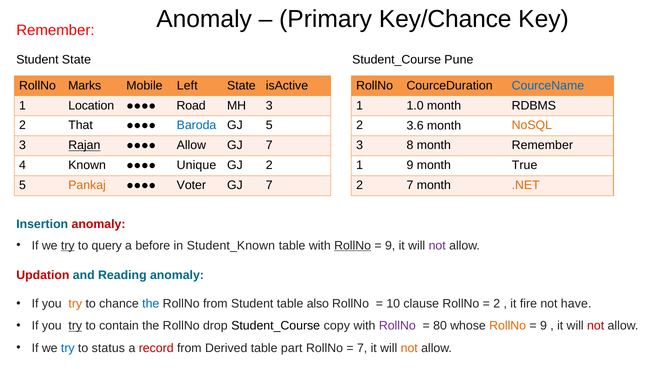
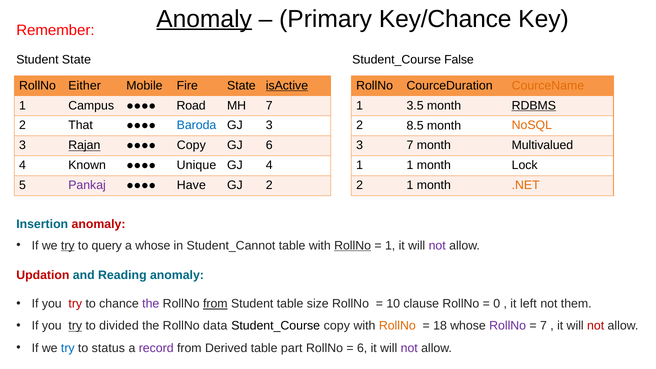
Anomaly at (204, 19) underline: none -> present
Pune: Pune -> False
Marks: Marks -> Either
Left: Left -> Fire
isActive underline: none -> present
CourceName colour: blue -> orange
Location: Location -> Campus
MH 3: 3 -> 7
1.0: 1.0 -> 3.5
RDBMS underline: none -> present
GJ 5: 5 -> 3
3.6: 3.6 -> 8.5
Allow at (191, 145): Allow -> Copy
7 at (269, 145): 7 -> 6
3 8: 8 -> 7
month Remember: Remember -> Multivalued
GJ 2: 2 -> 4
1 9: 9 -> 1
True: True -> Lock
Pankaj colour: orange -> purple
Voter: Voter -> Have
7 at (269, 185): 7 -> 2
2 7: 7 -> 1
a before: before -> whose
Student_Known: Student_Known -> Student_Cannot
9 at (390, 246): 9 -> 1
try at (75, 304) colour: orange -> red
the at (151, 304) colour: blue -> purple
from at (215, 304) underline: none -> present
also: also -> size
2 at (497, 304): 2 -> 0
fire: fire -> left
have: have -> them
contain: contain -> divided
drop: drop -> data
RollNo at (397, 326) colour: purple -> orange
80: 80 -> 18
RollNo at (508, 326) colour: orange -> purple
9 at (543, 326): 9 -> 7
record colour: red -> purple
7 at (362, 348): 7 -> 6
not at (409, 348) colour: orange -> purple
